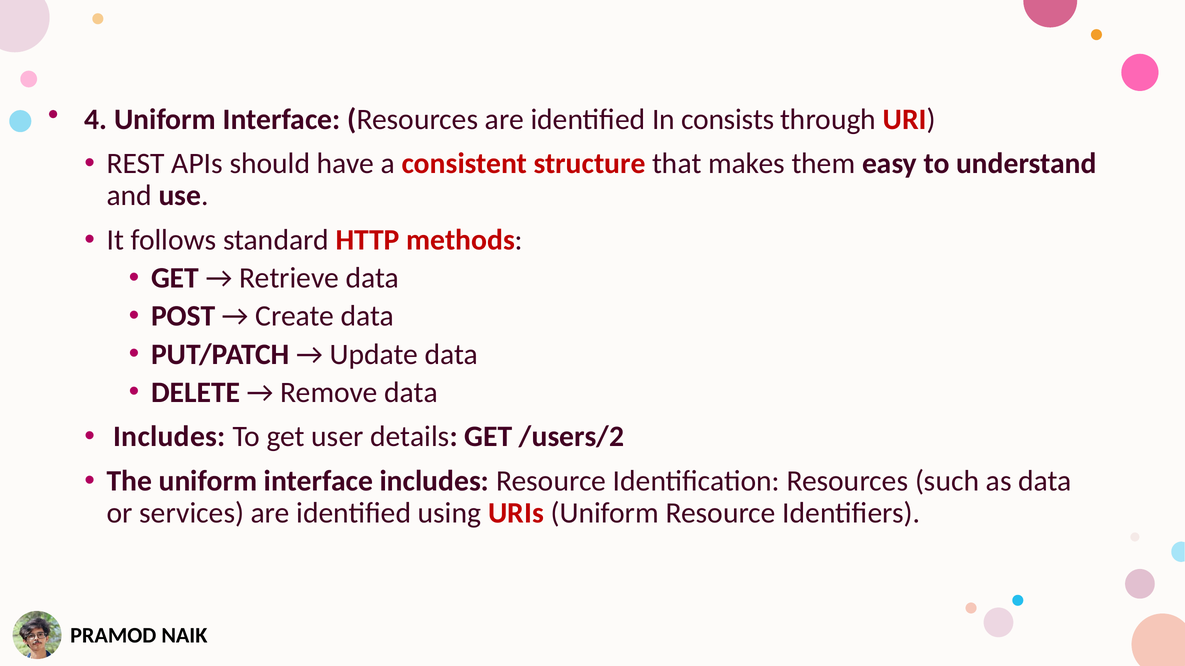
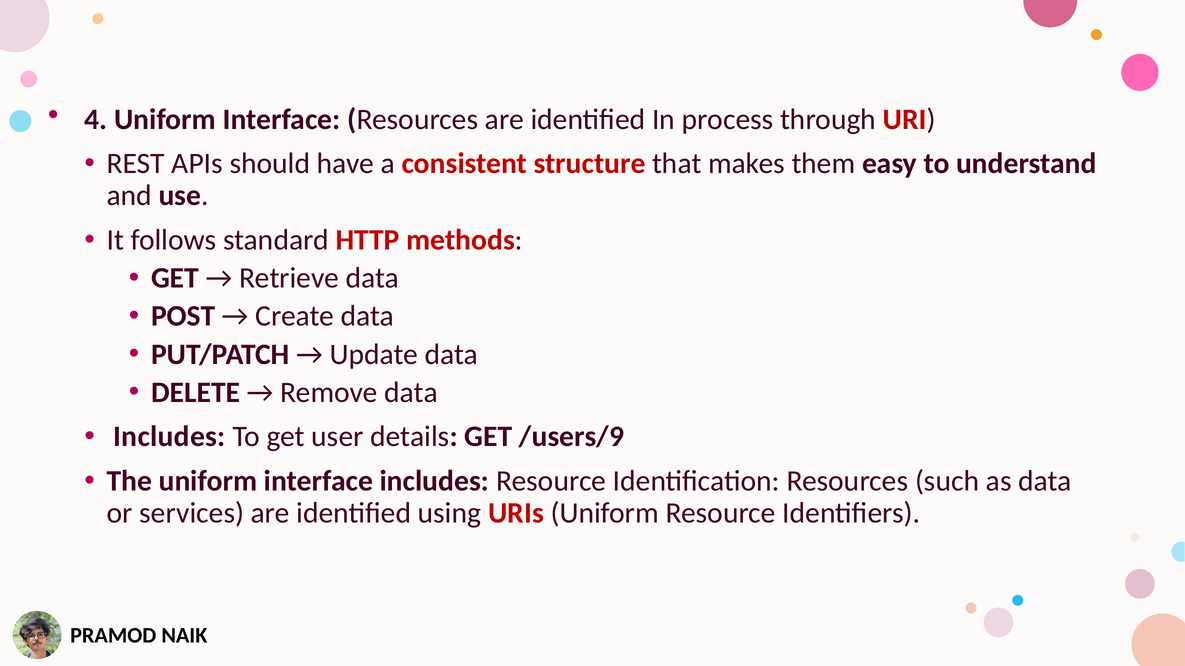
consists: consists -> process
/users/2: /users/2 -> /users/9
